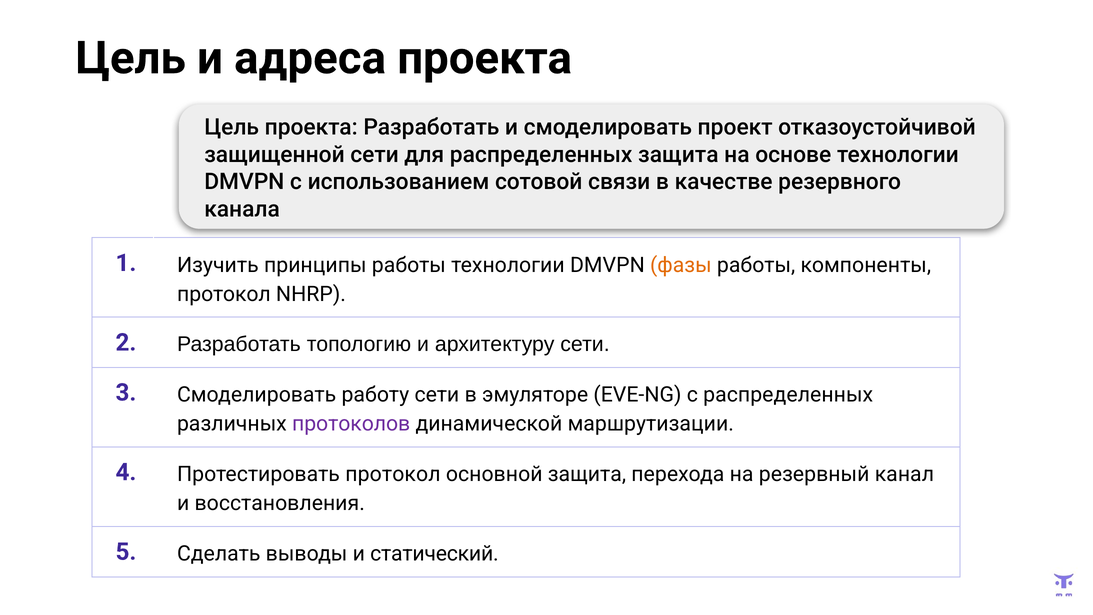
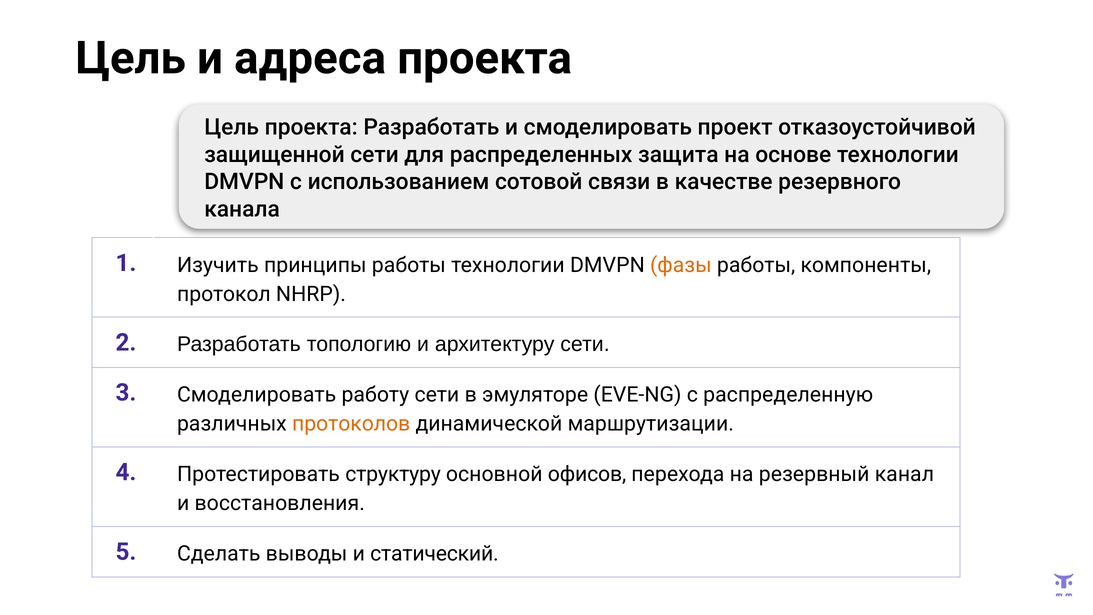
с распределенных: распределенных -> распределенную
протоколов colour: purple -> orange
Протестировать протокол: протокол -> структуру
основной защита: защита -> офисов
